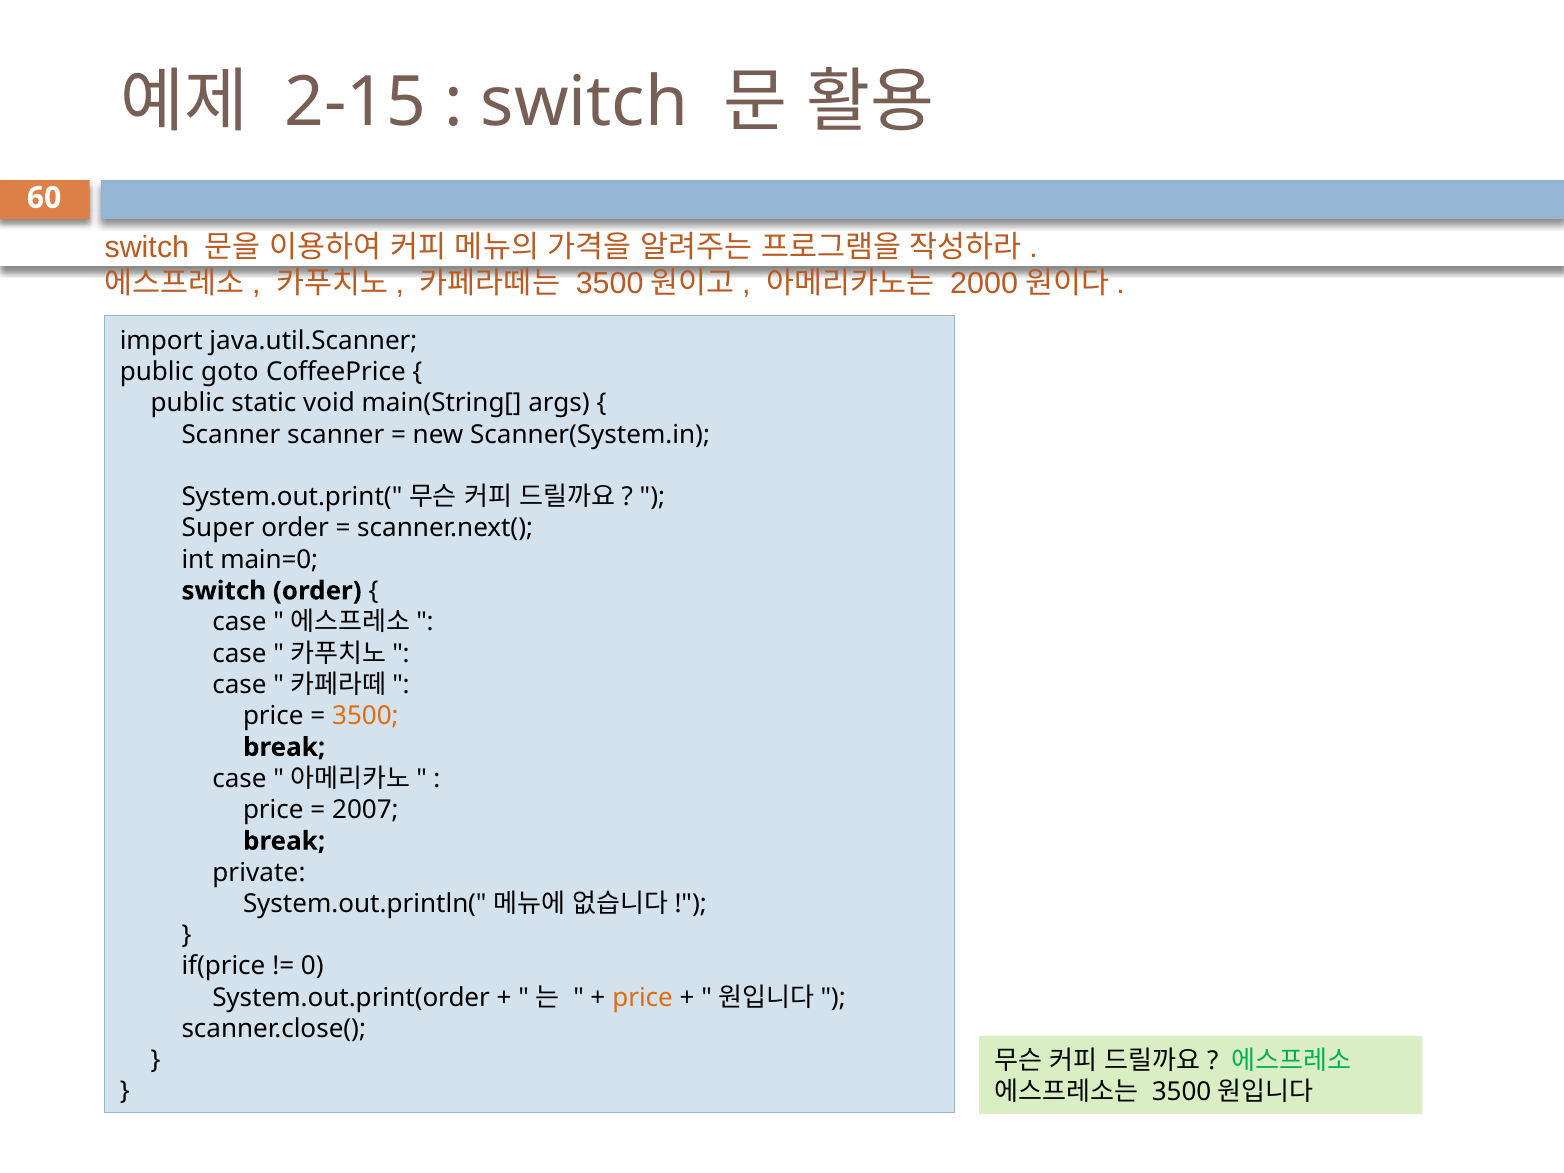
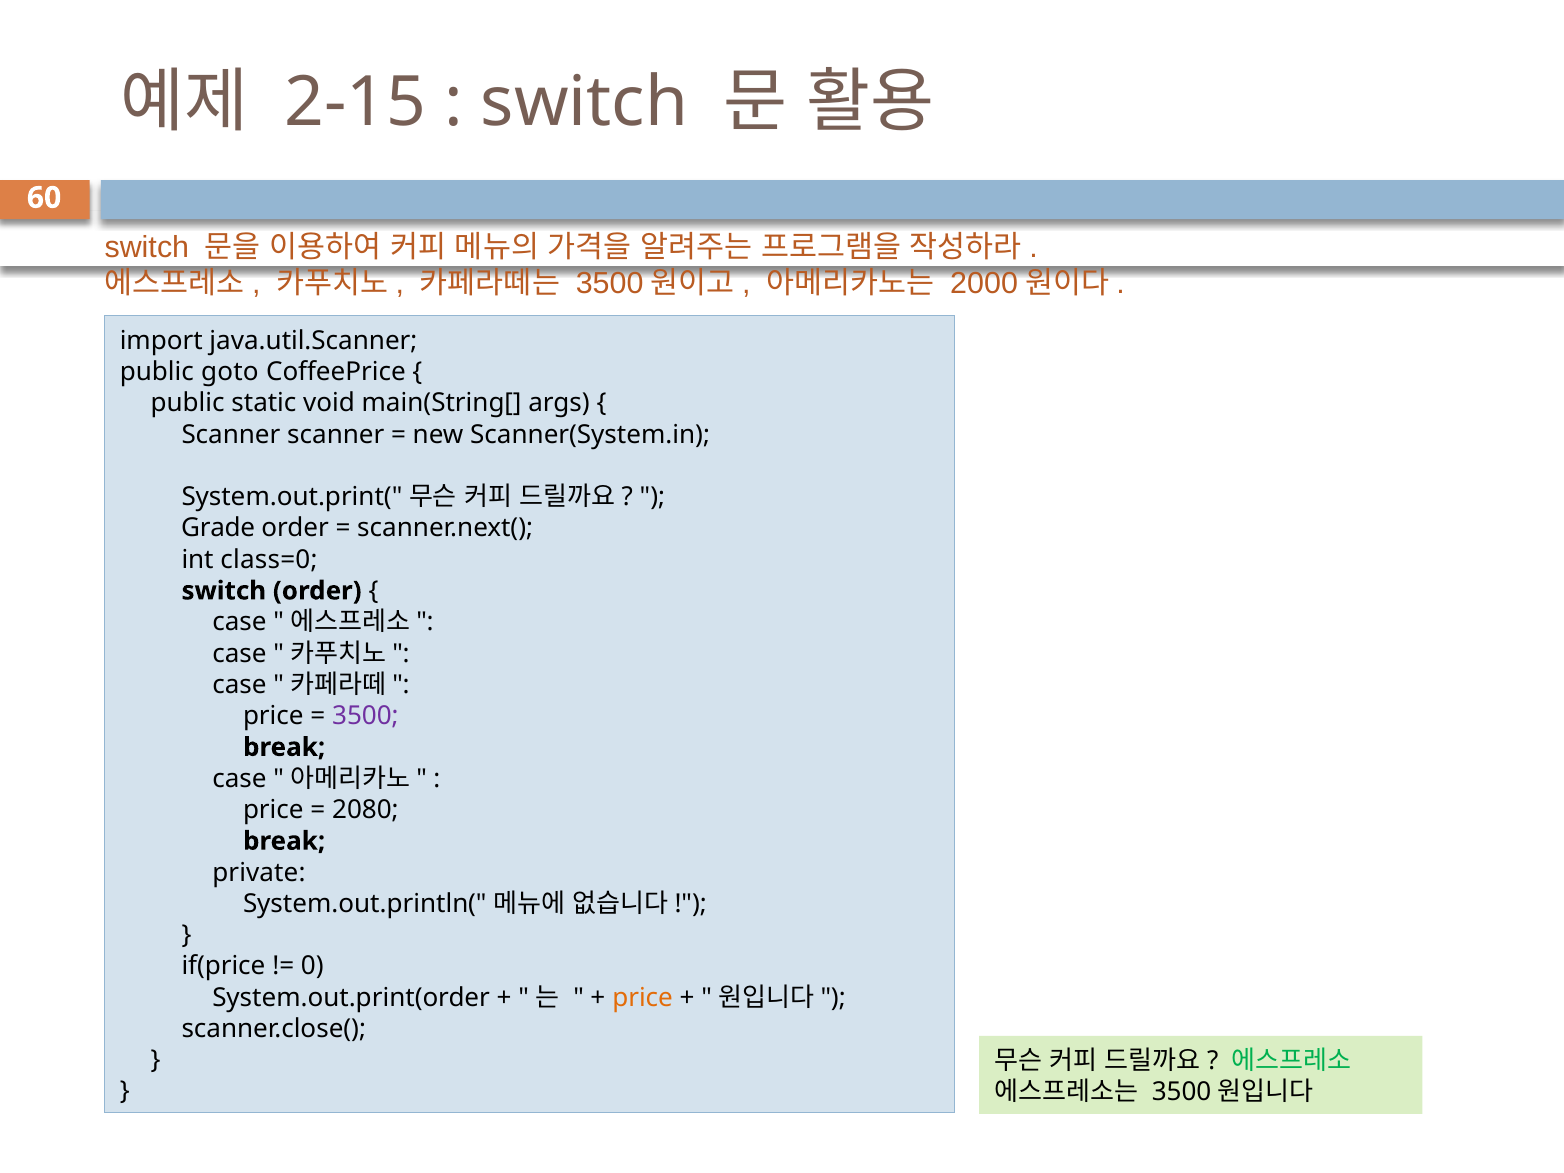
Super: Super -> Grade
main=0: main=0 -> class=0
3500 colour: orange -> purple
2007: 2007 -> 2080
